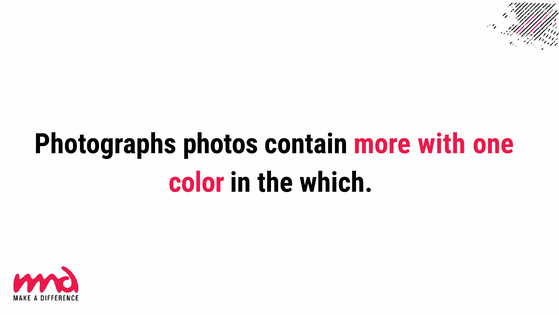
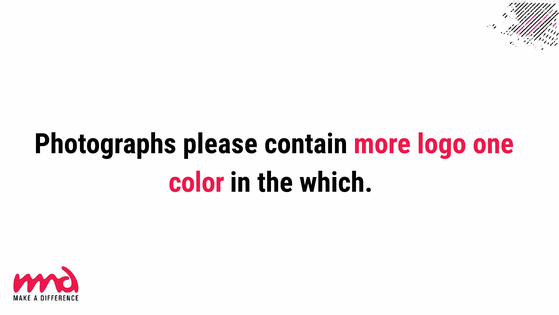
photos: photos -> please
with: with -> logo
